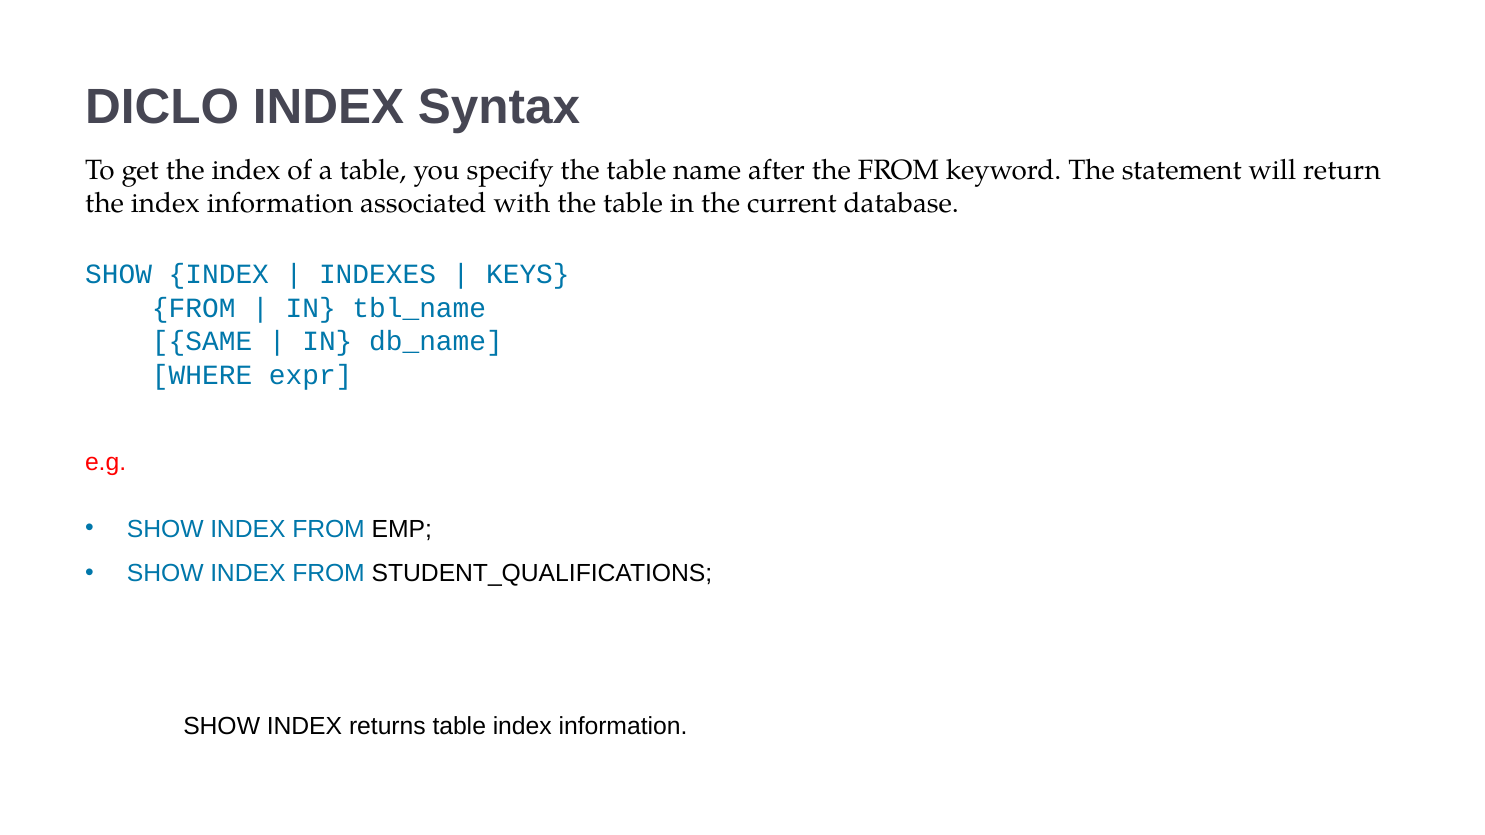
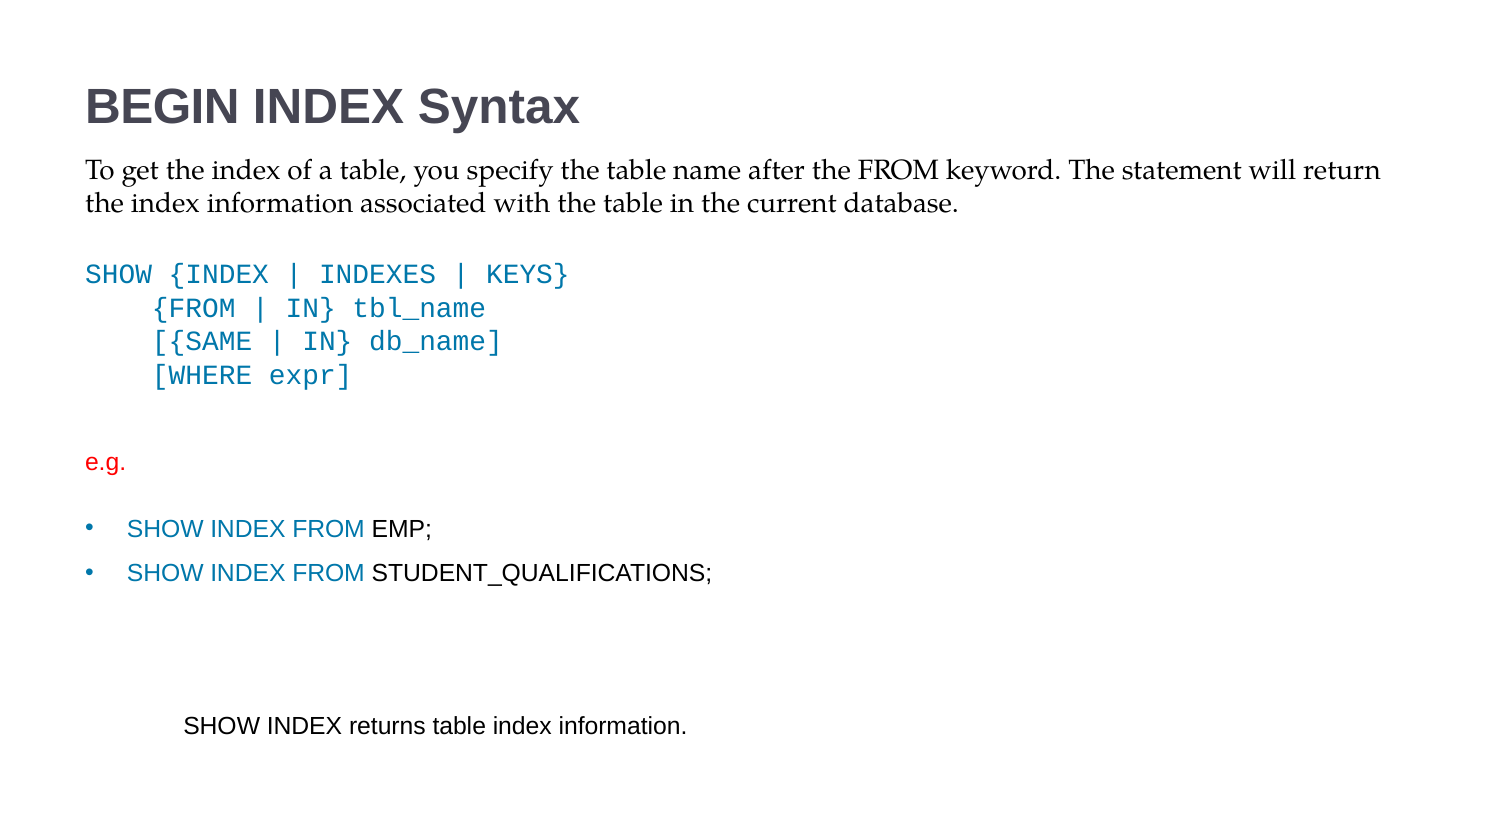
DICLO: DICLO -> BEGIN
